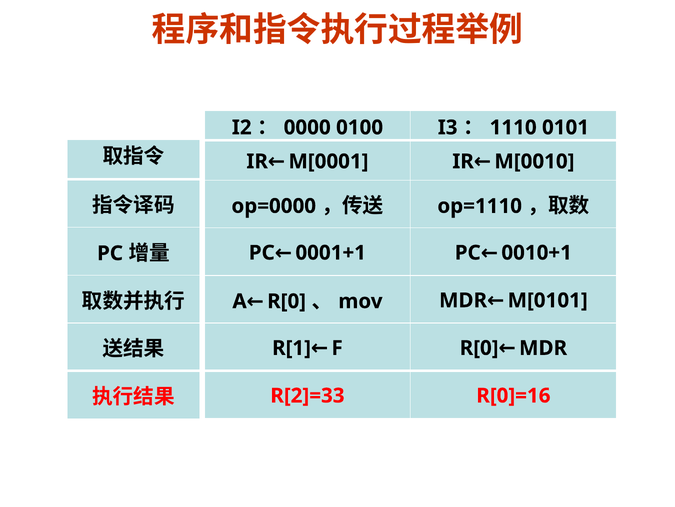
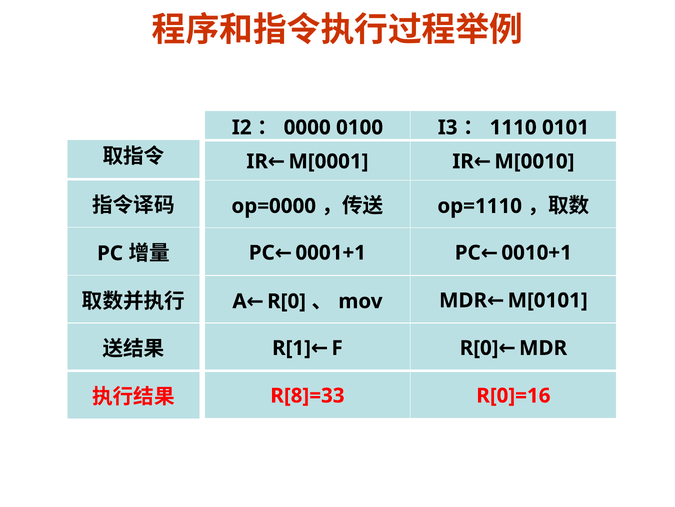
R[2]=33: R[2]=33 -> R[8]=33
